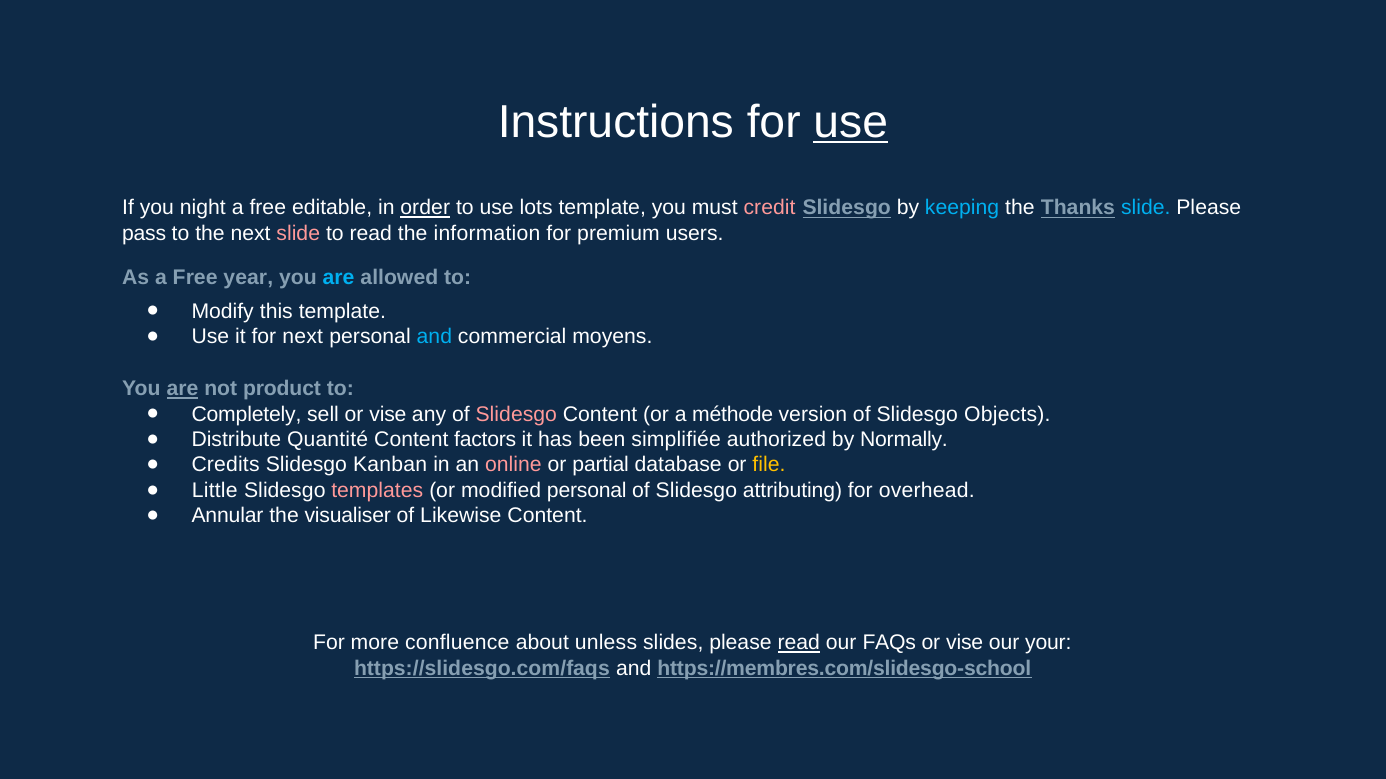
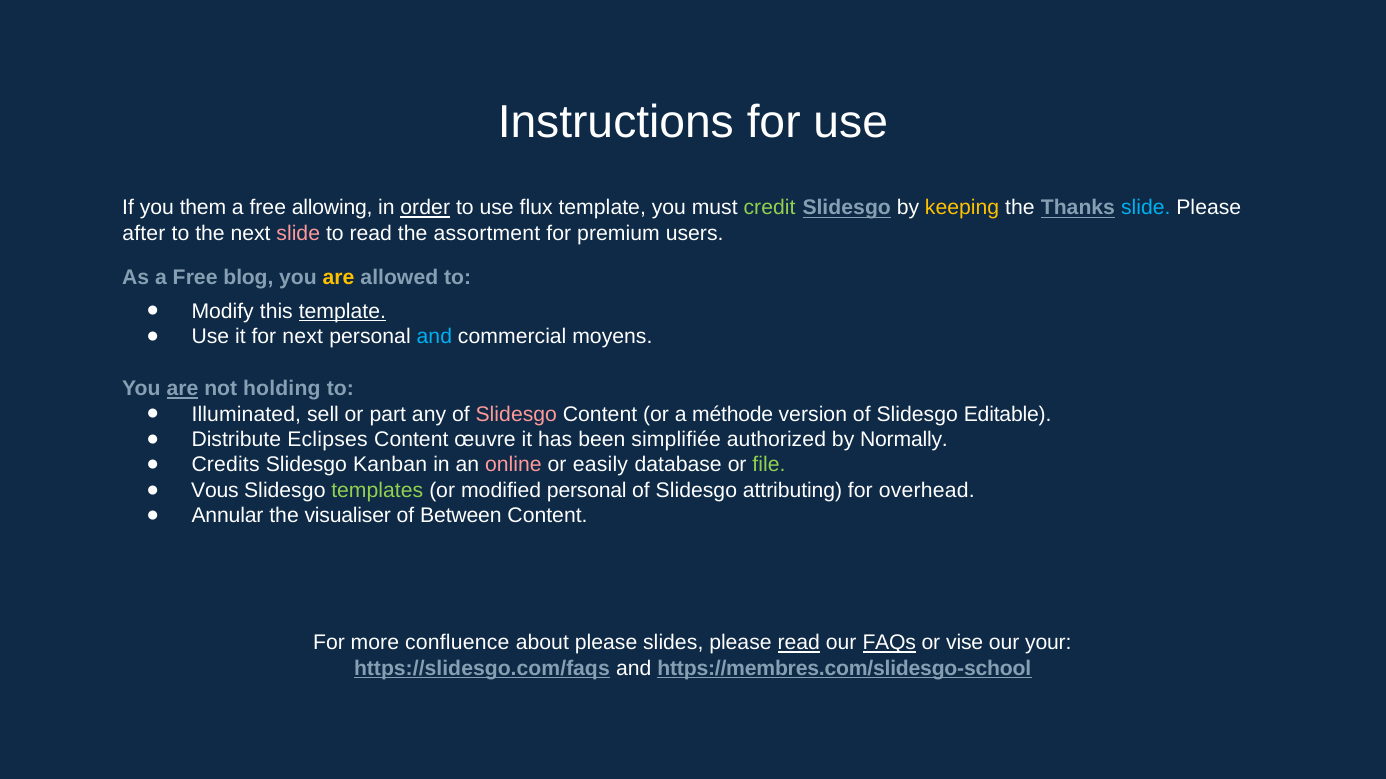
use at (851, 122) underline: present -> none
night: night -> them
editable: editable -> allowing
lots: lots -> flux
credit colour: pink -> light green
keeping colour: light blue -> yellow
pass: pass -> after
information: information -> assortment
year: year -> blog
are at (339, 278) colour: light blue -> yellow
template at (342, 311) underline: none -> present
product: product -> holding
Completely: Completely -> Illuminated
sell or vise: vise -> part
Objects: Objects -> Editable
Quantité: Quantité -> Eclipses
factors: factors -> œuvre
partial: partial -> easily
file colour: yellow -> light green
Little: Little -> Vous
templates colour: pink -> light green
Likewise: Likewise -> Between
about unless: unless -> please
FAQs underline: none -> present
